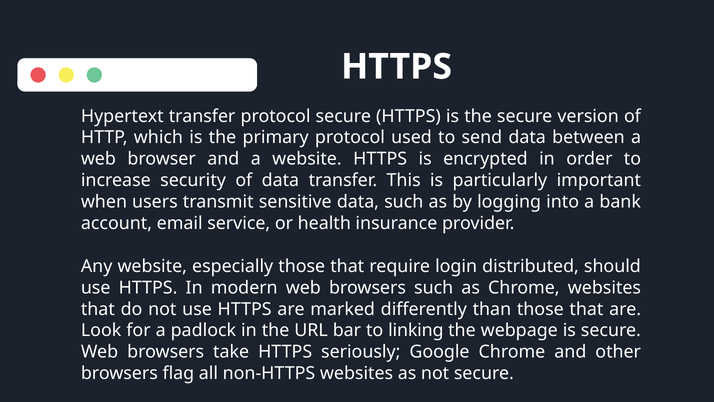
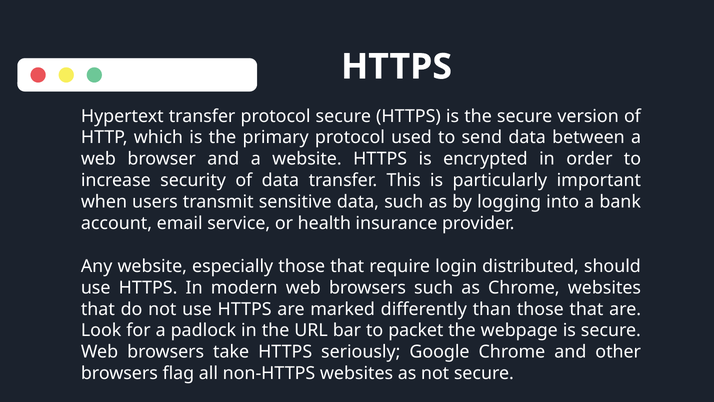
linking: linking -> packet
